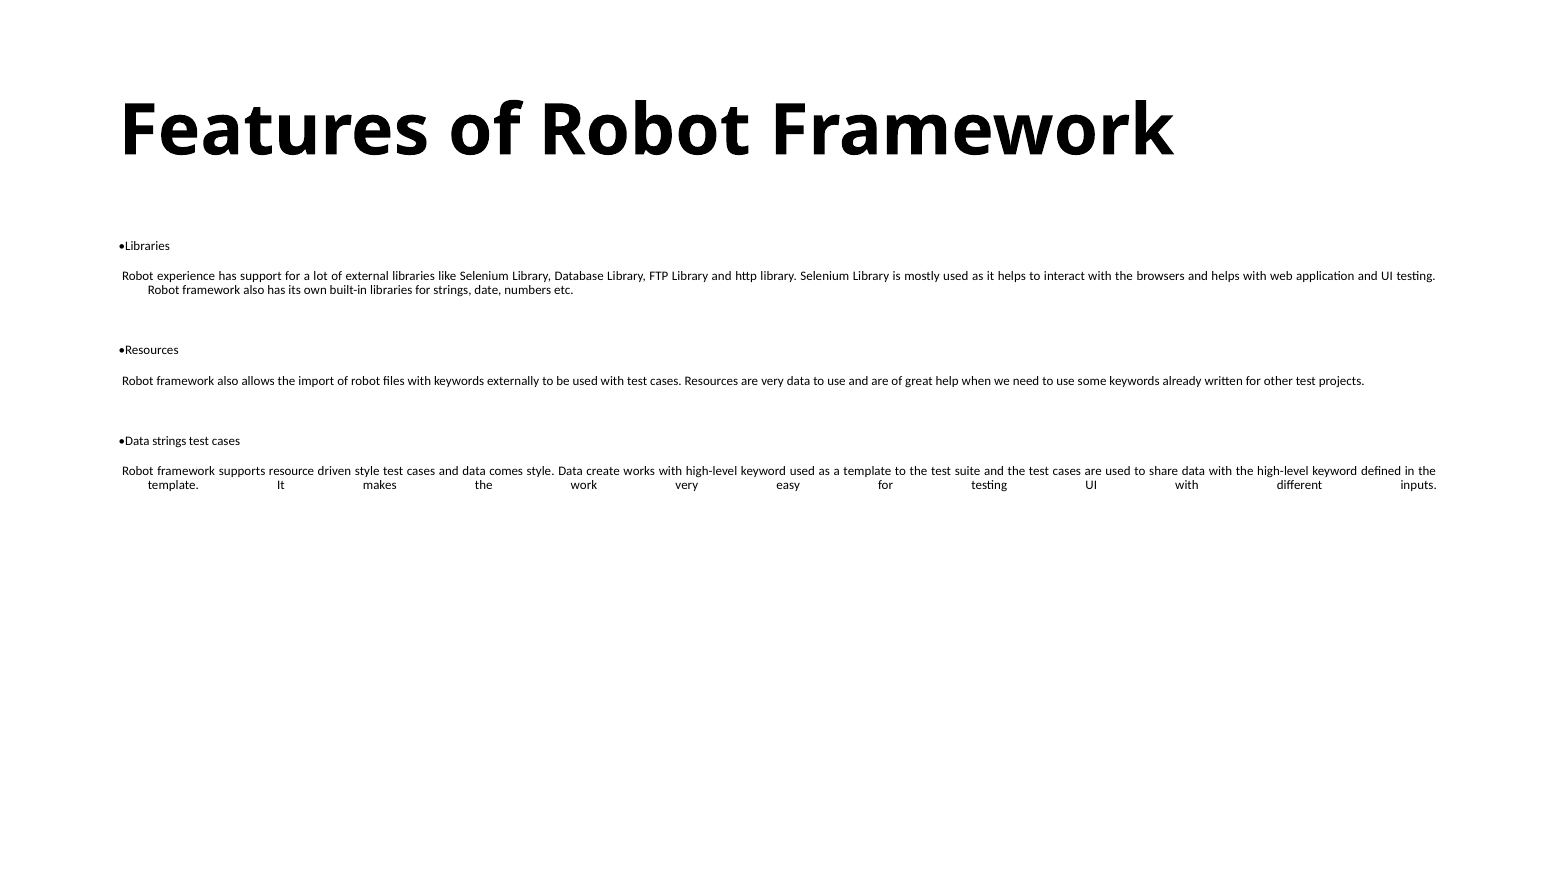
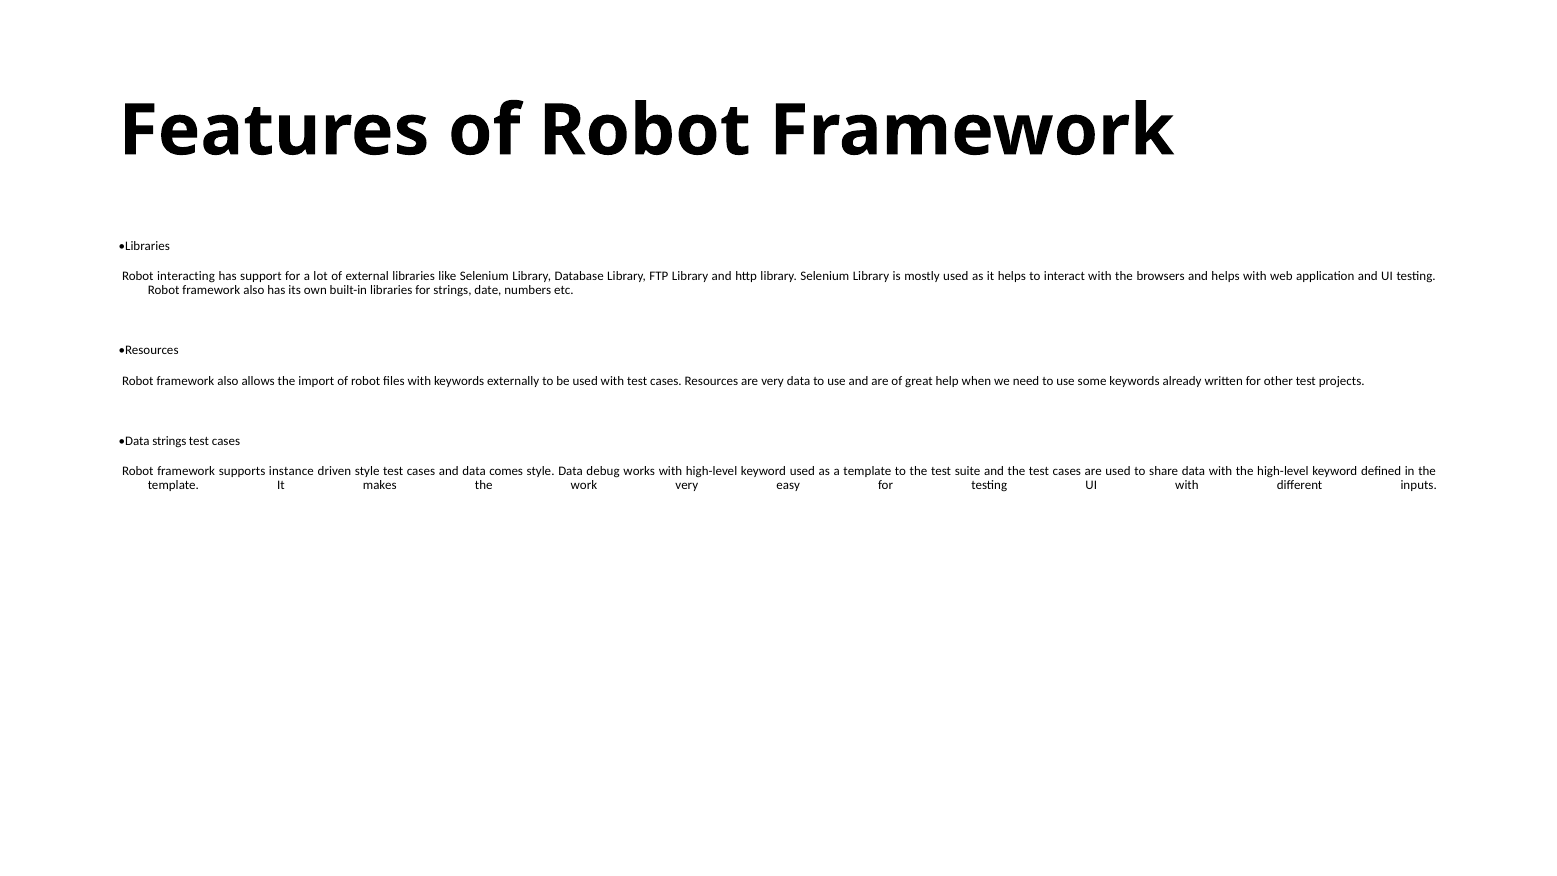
experience: experience -> interacting
resource: resource -> instance
create: create -> debug
